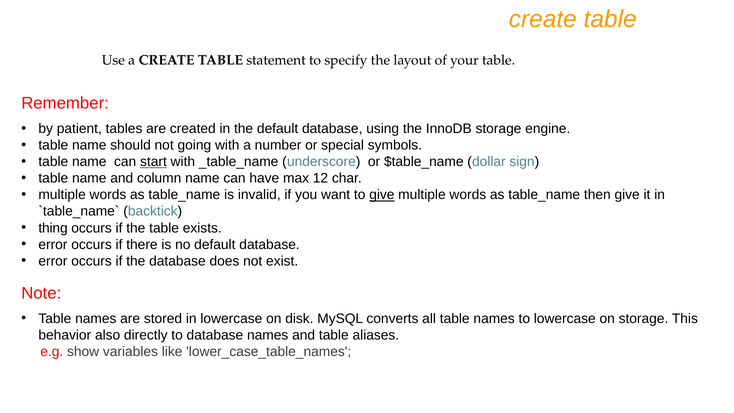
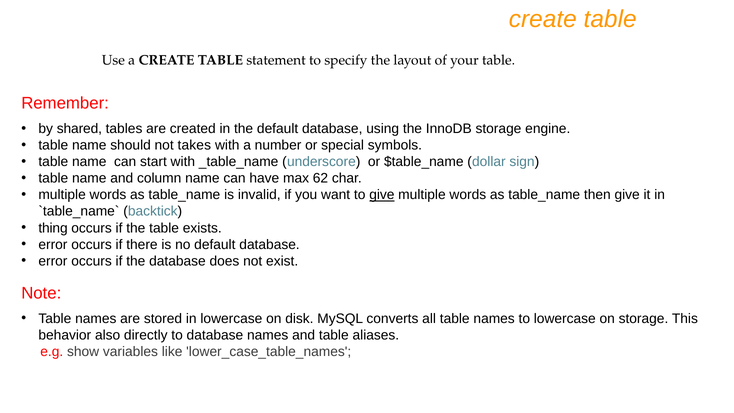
patient: patient -> shared
going: going -> takes
start underline: present -> none
12: 12 -> 62
